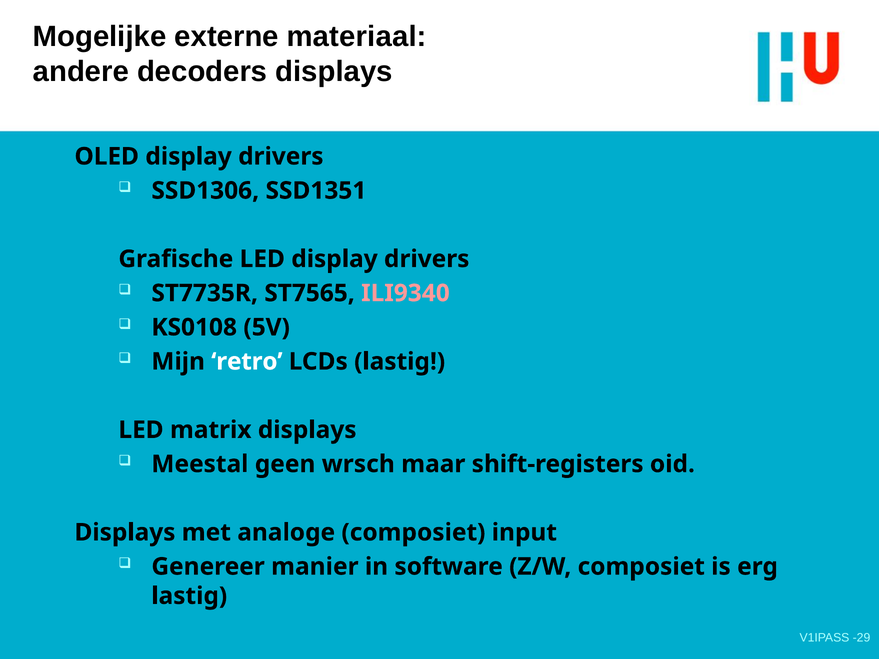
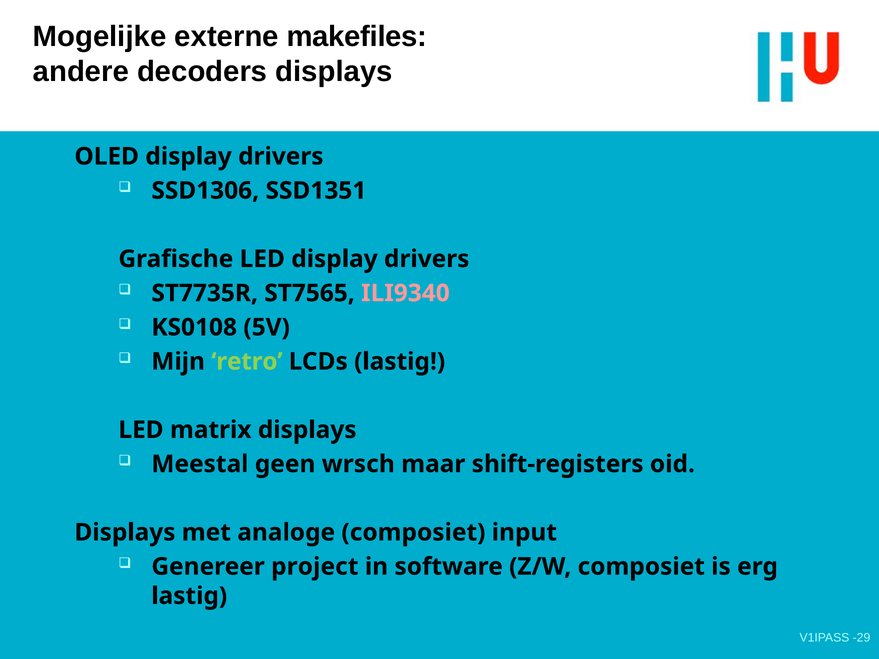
materiaal: materiaal -> makefiles
retro colour: white -> light green
manier: manier -> project
